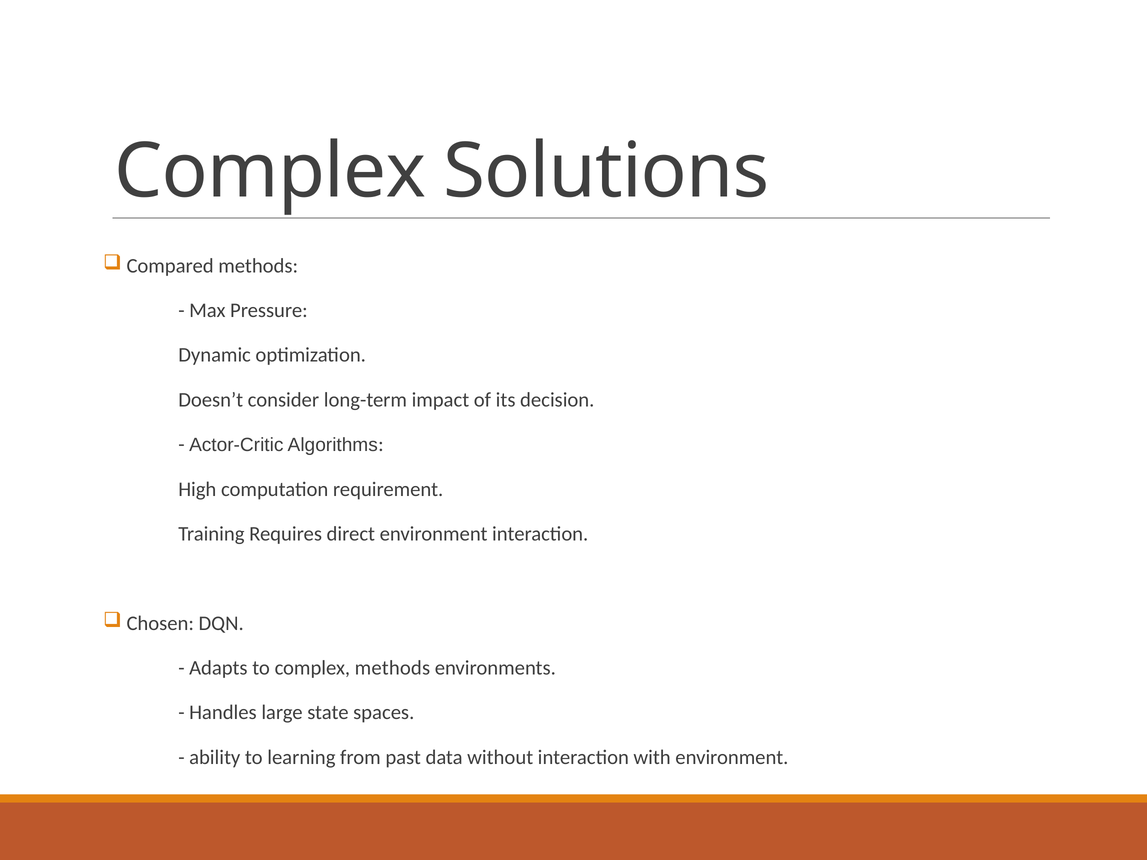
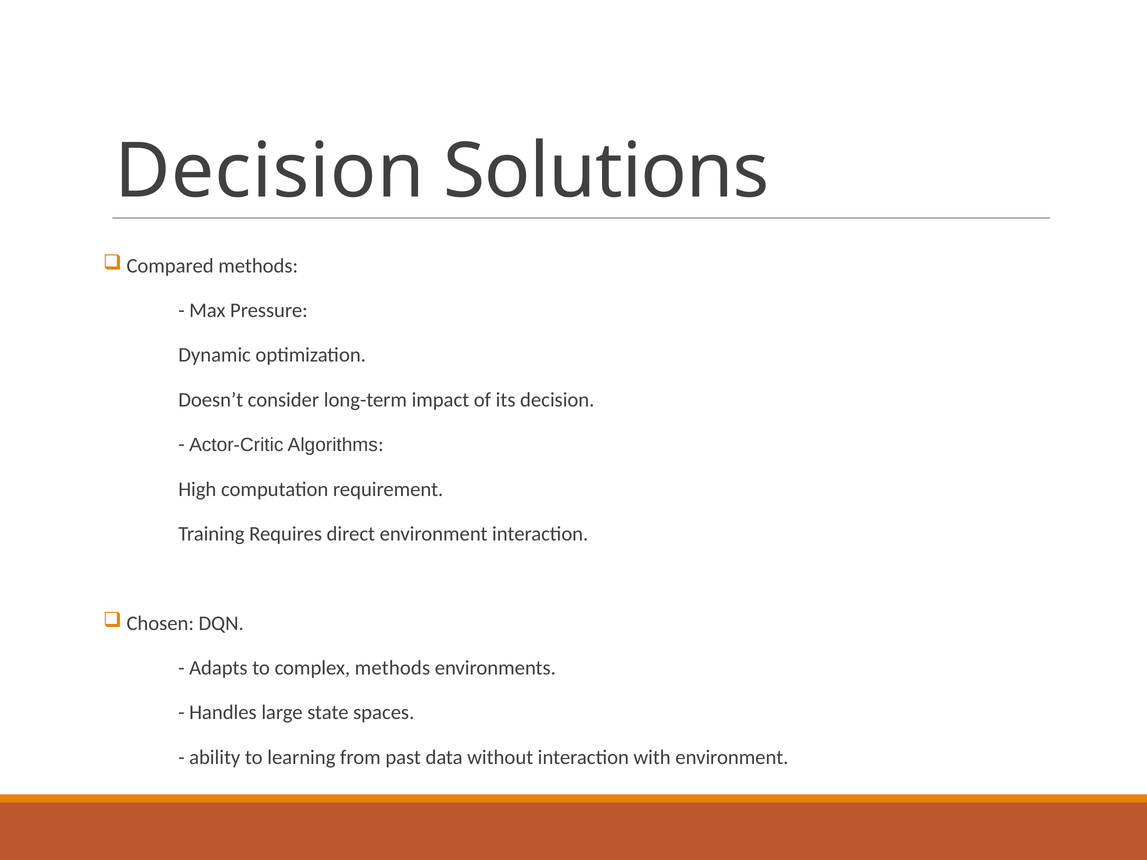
Complex at (270, 171): Complex -> Decision
